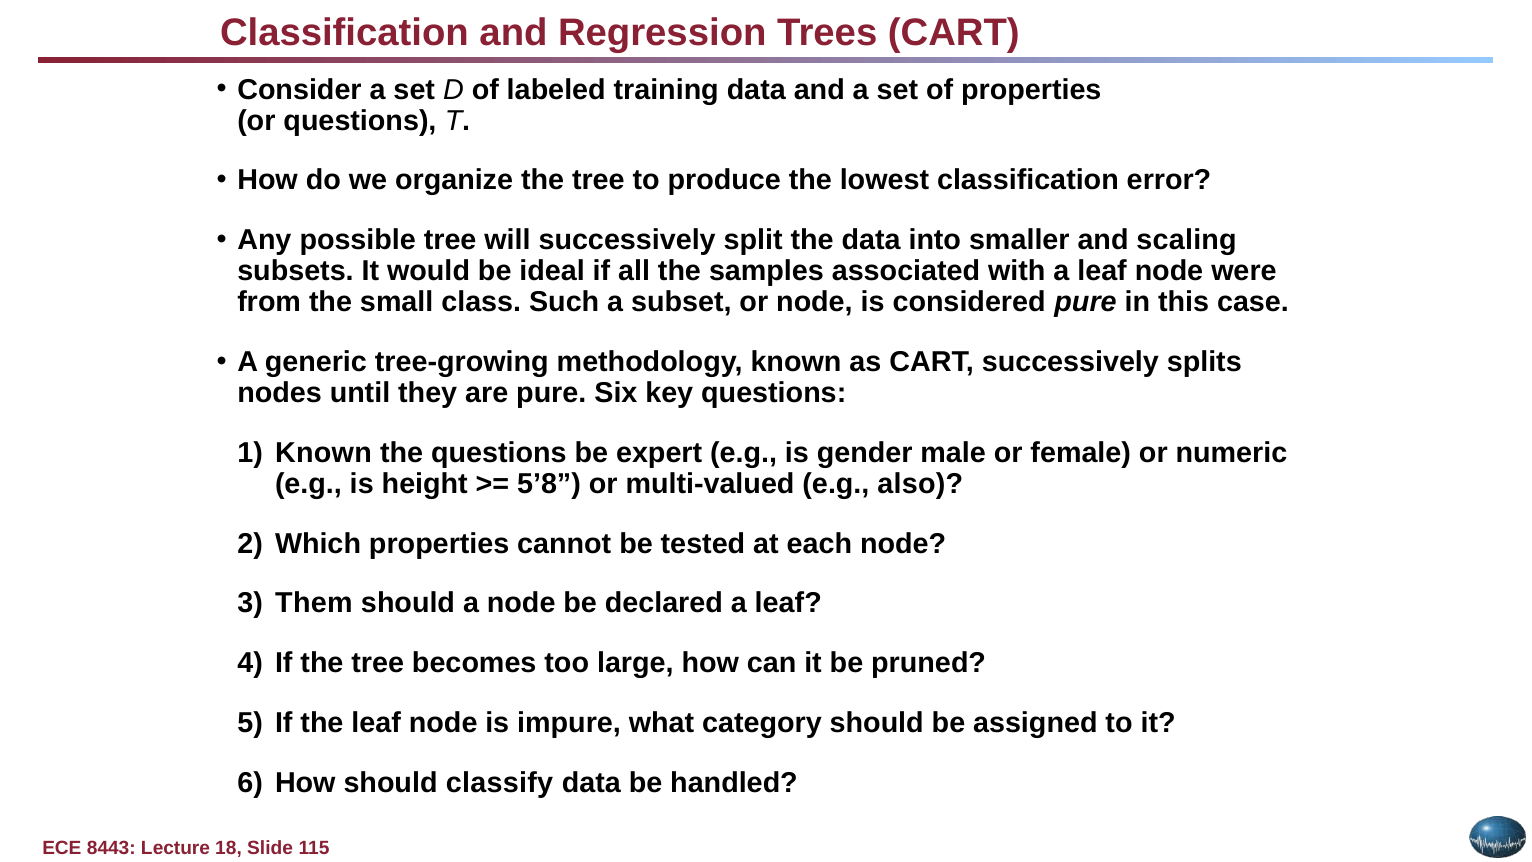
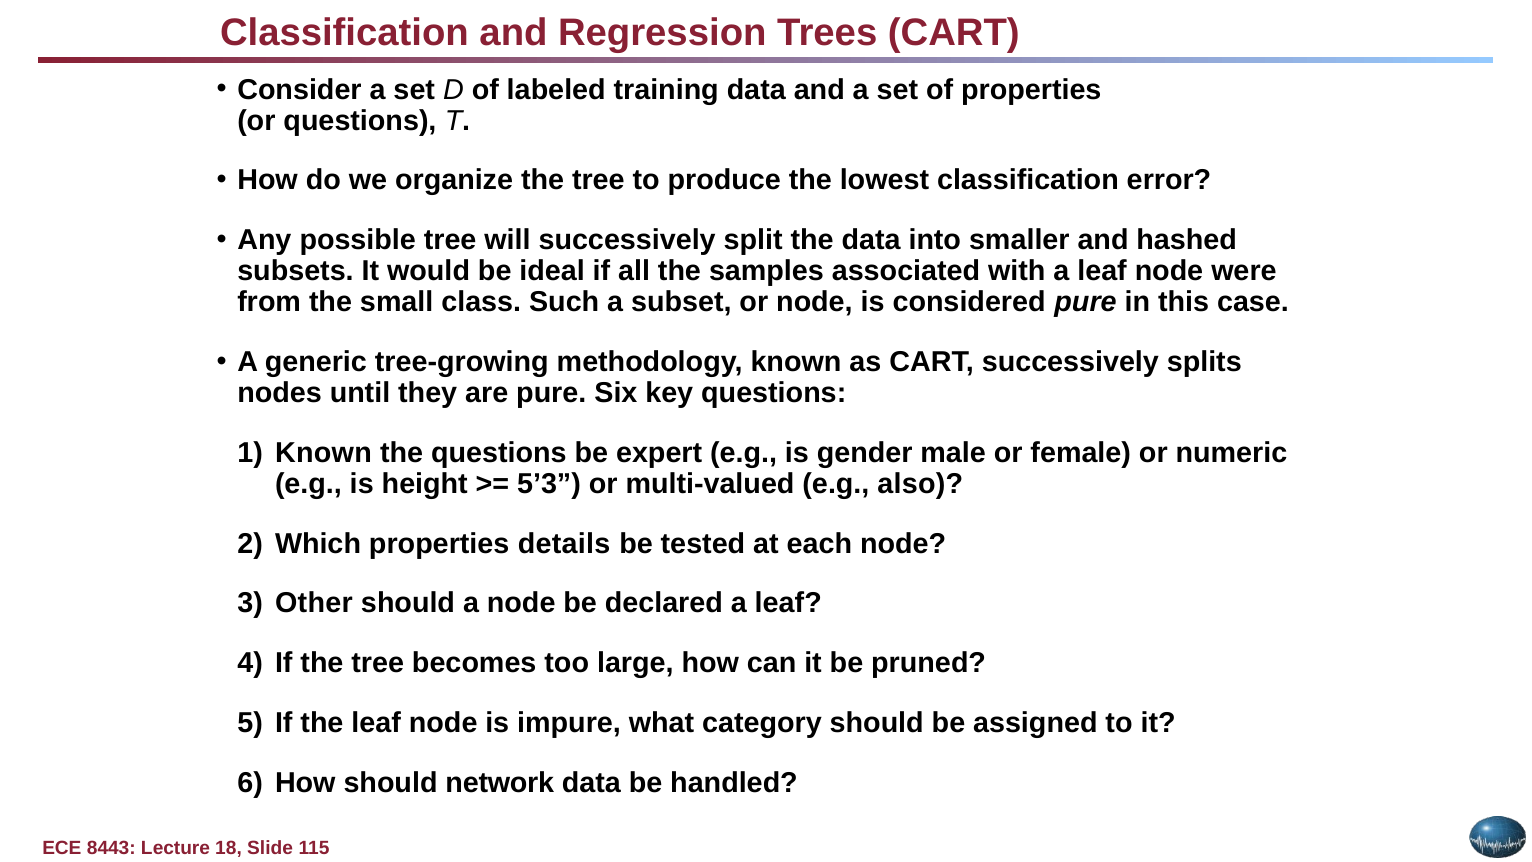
scaling: scaling -> hashed
5’8: 5’8 -> 5’3
cannot: cannot -> details
Them: Them -> Other
classify: classify -> network
